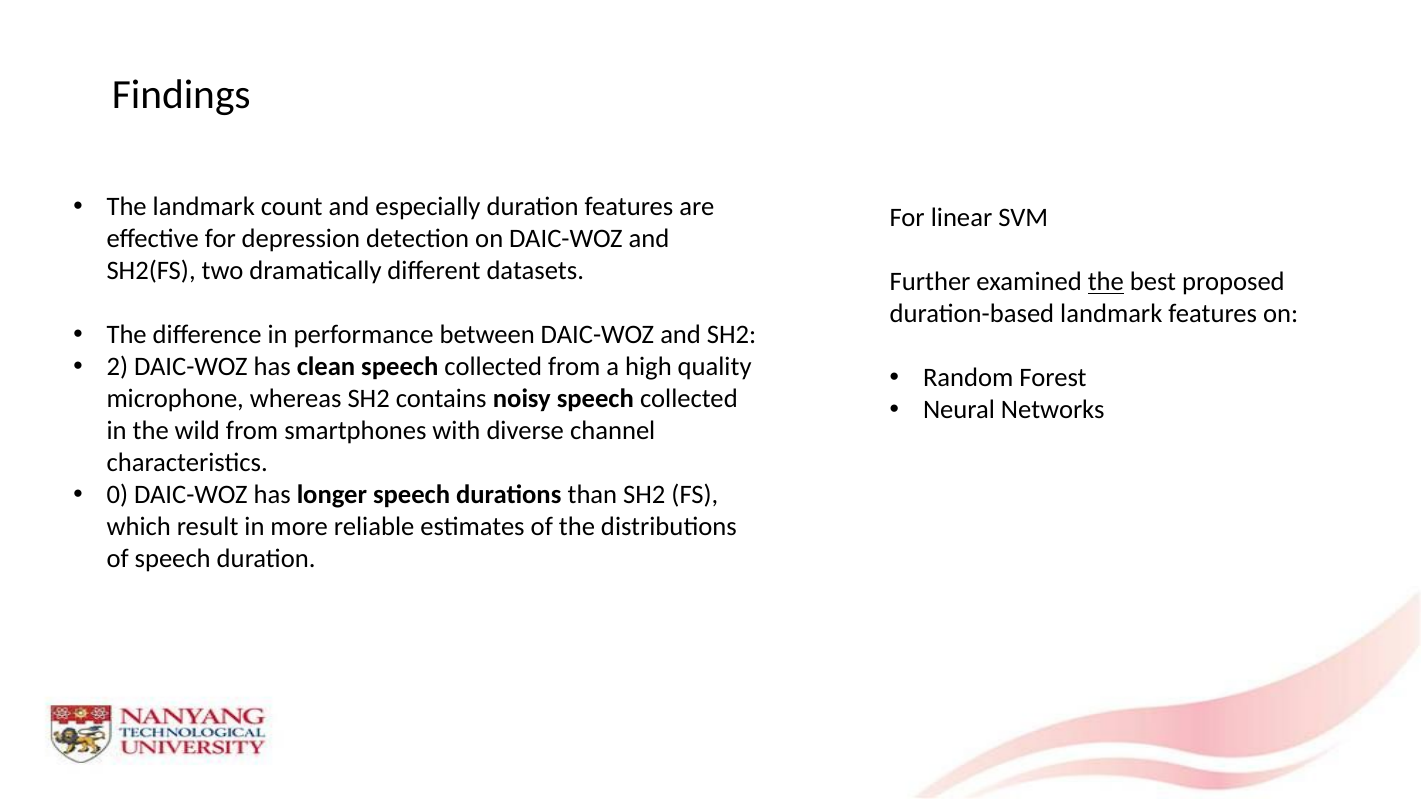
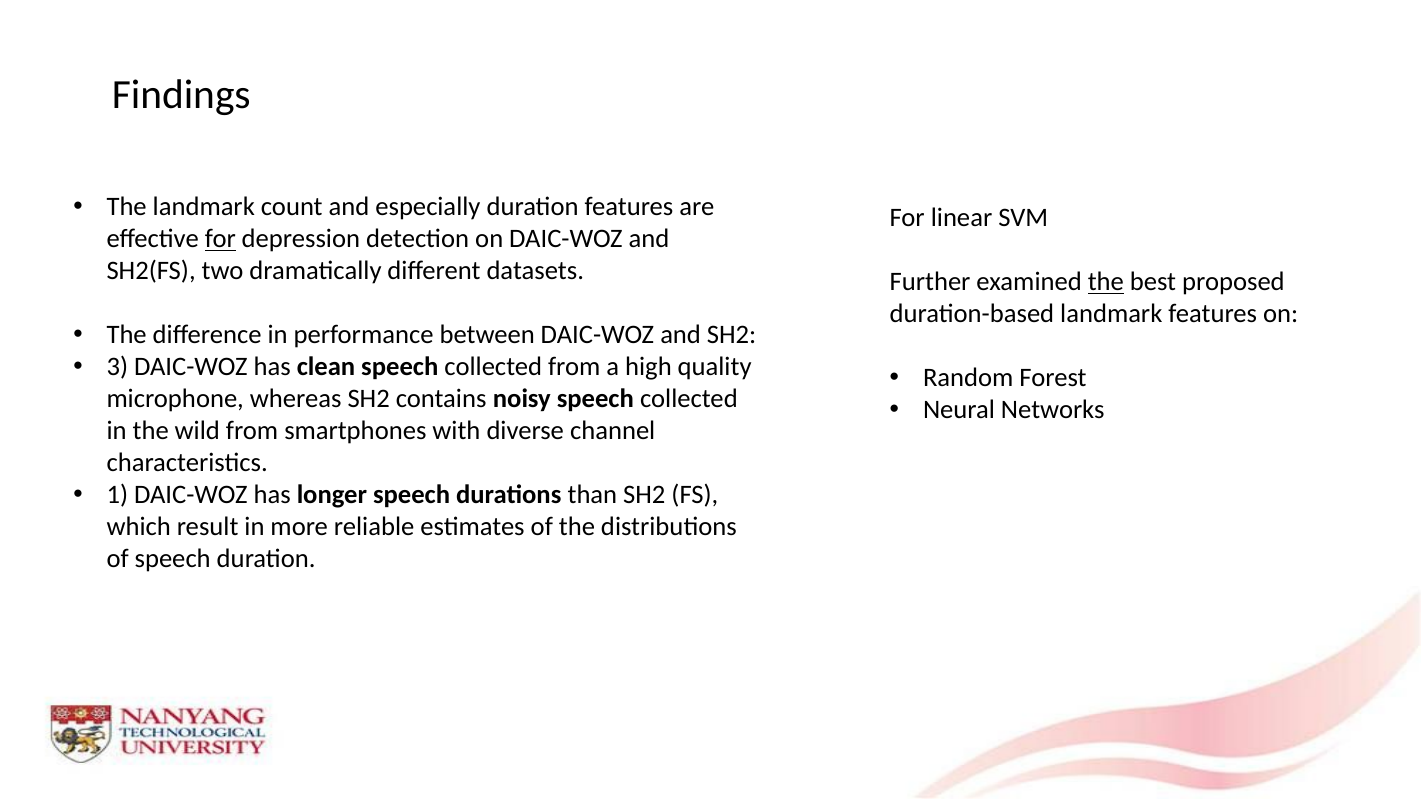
for at (220, 239) underline: none -> present
2: 2 -> 3
0: 0 -> 1
